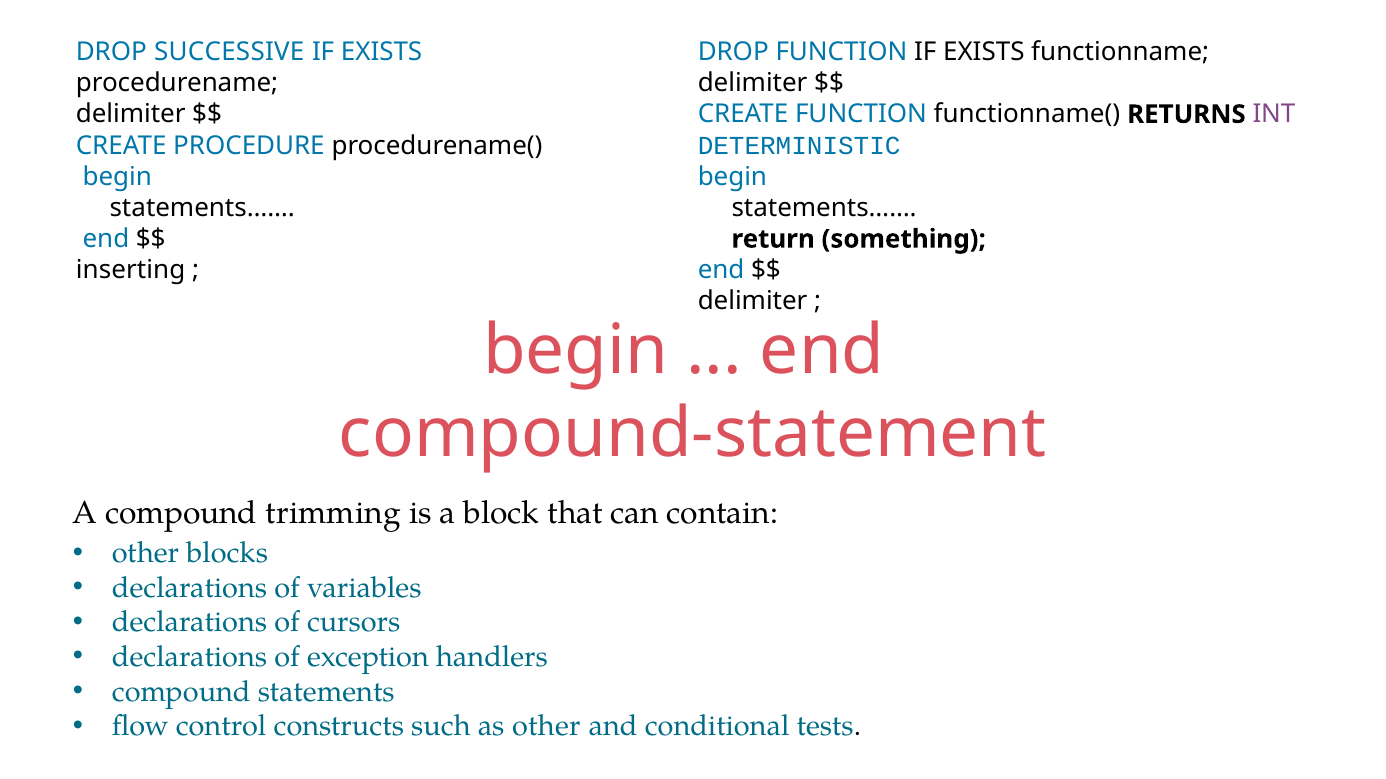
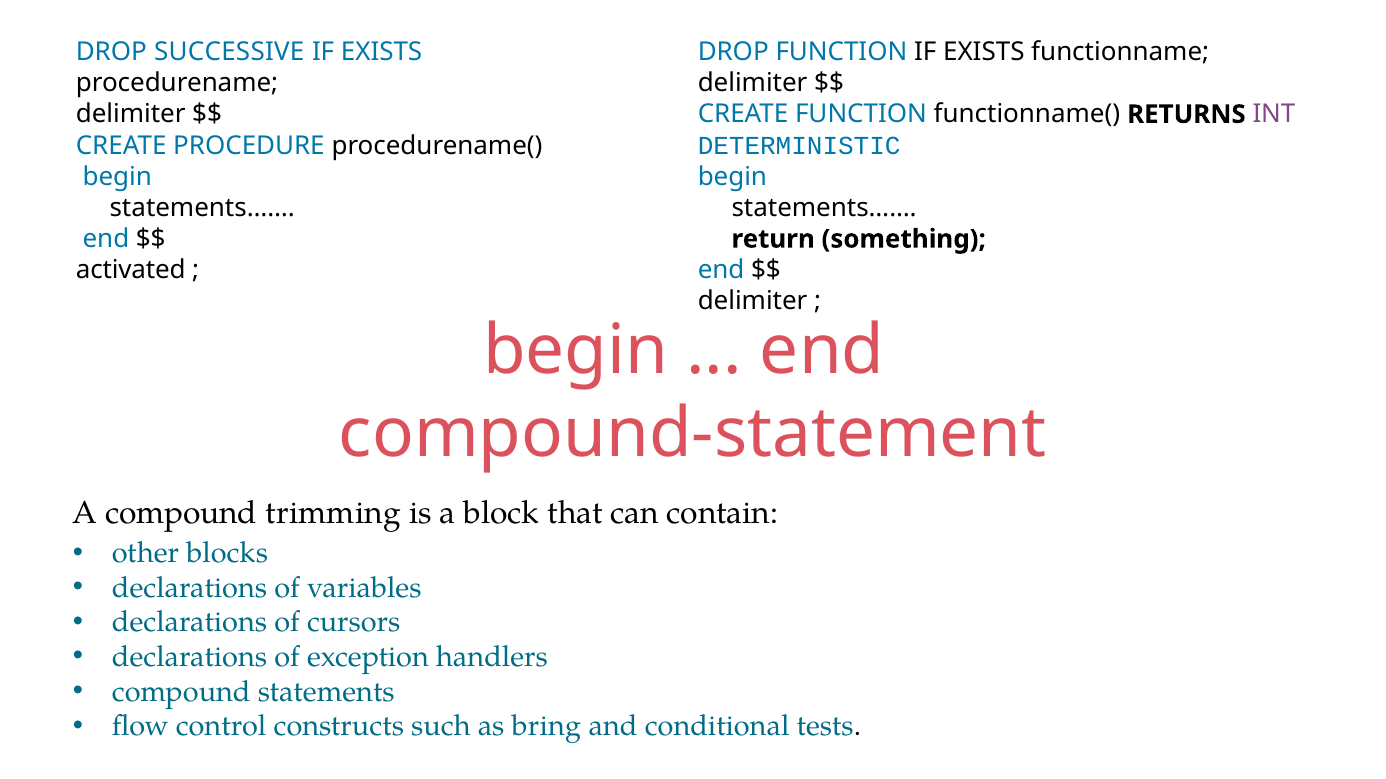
inserting: inserting -> activated
as other: other -> bring
